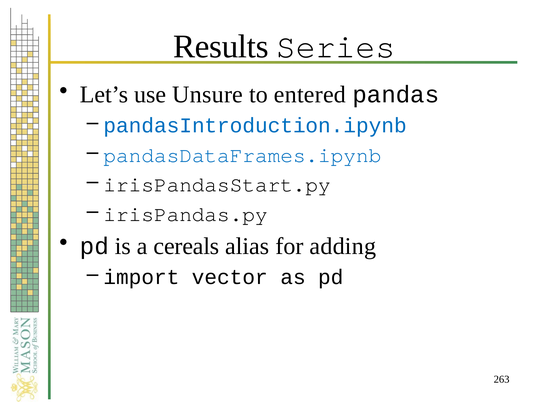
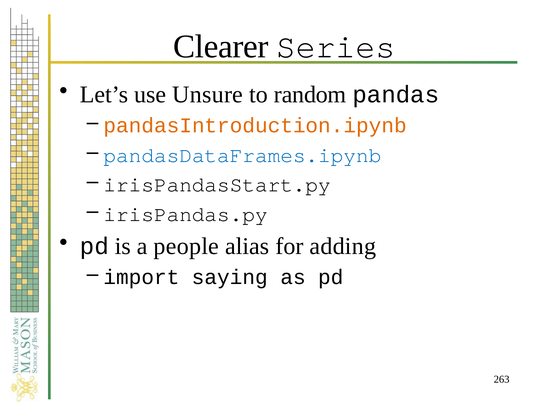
Results: Results -> Clearer
entered: entered -> random
pandasIntroduction.ipynb colour: blue -> orange
cereals: cereals -> people
vector: vector -> saying
